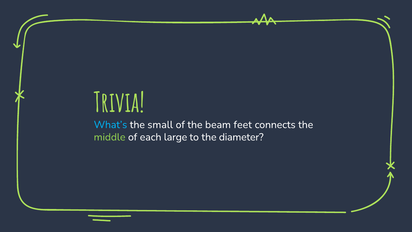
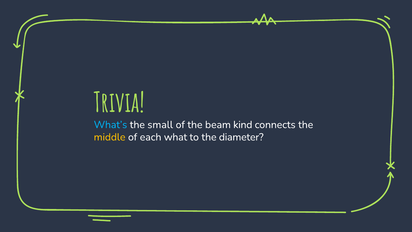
feet: feet -> kind
middle colour: light green -> yellow
large: large -> what
